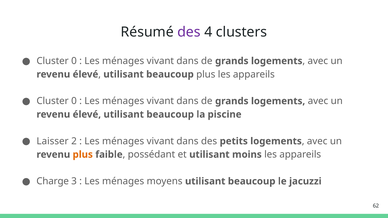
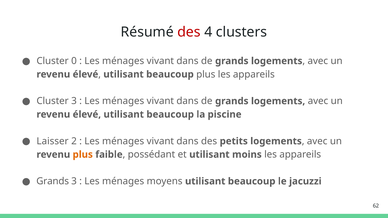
des at (189, 32) colour: purple -> red
0 at (74, 101): 0 -> 3
Charge at (53, 181): Charge -> Grands
